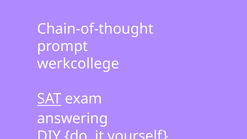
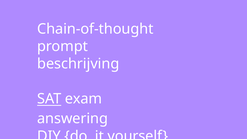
werkcollege: werkcollege -> beschrijving
